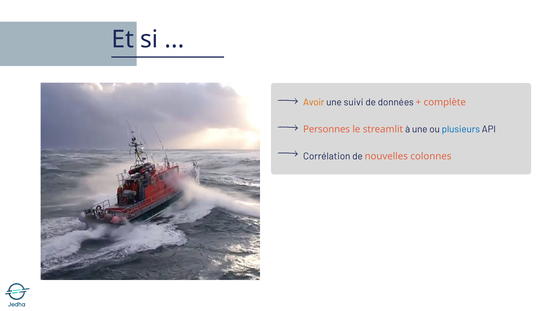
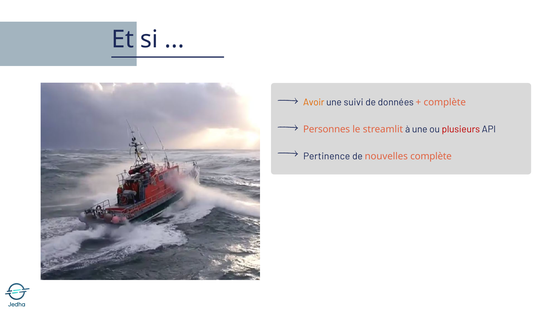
plusieurs colour: blue -> red
Corrélation: Corrélation -> Pertinence
colonnes at (431, 156): colonnes -> complète
